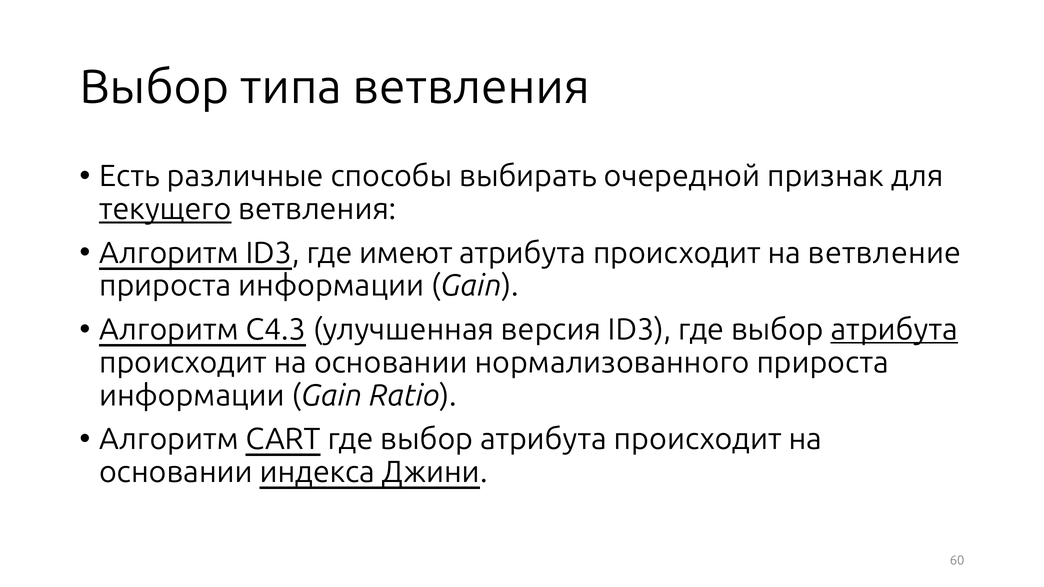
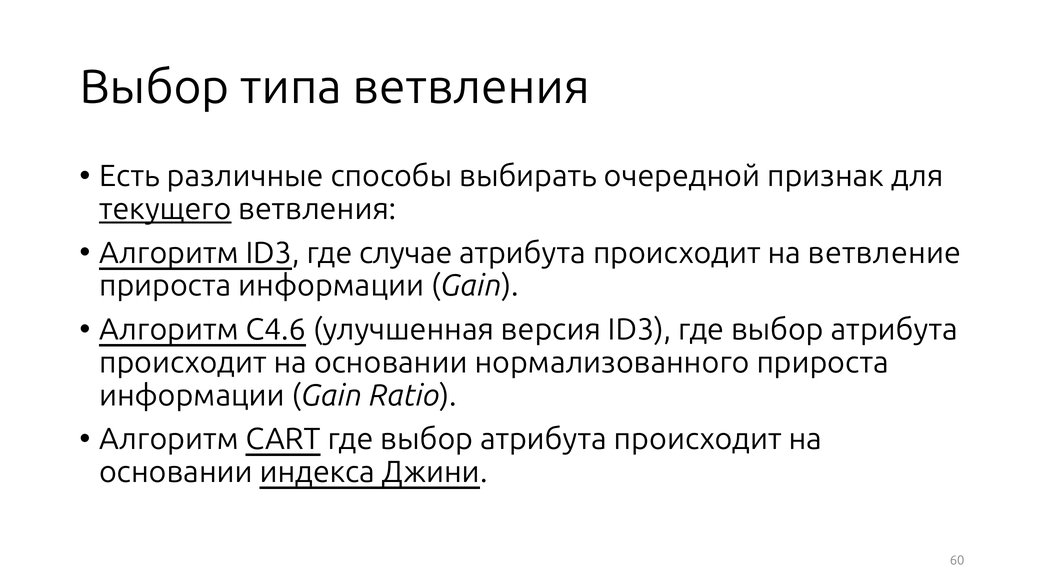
имеют: имеют -> случае
C4.3: C4.3 -> C4.6
атрибута at (894, 330) underline: present -> none
